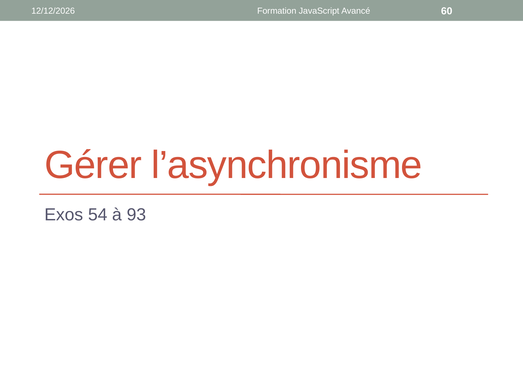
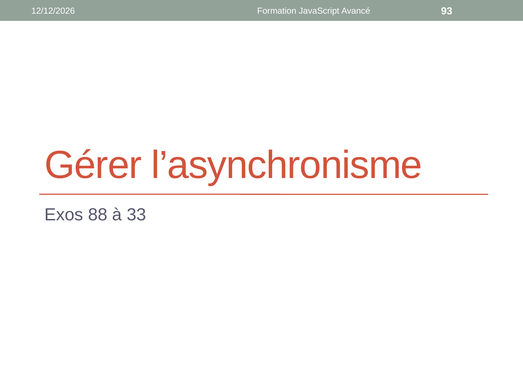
60: 60 -> 93
54: 54 -> 88
93: 93 -> 33
